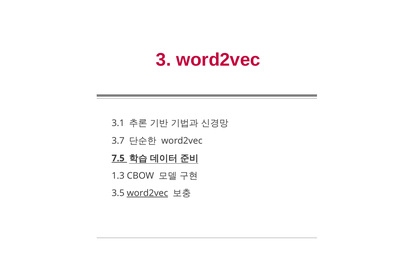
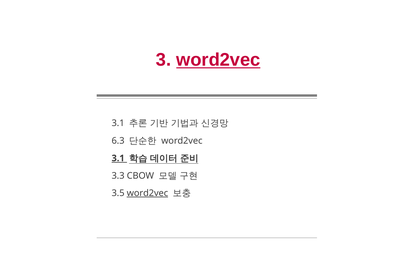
word2vec at (218, 60) underline: none -> present
3.7: 3.7 -> 6.3
7.5 at (118, 158): 7.5 -> 3.1
1.3: 1.3 -> 3.3
